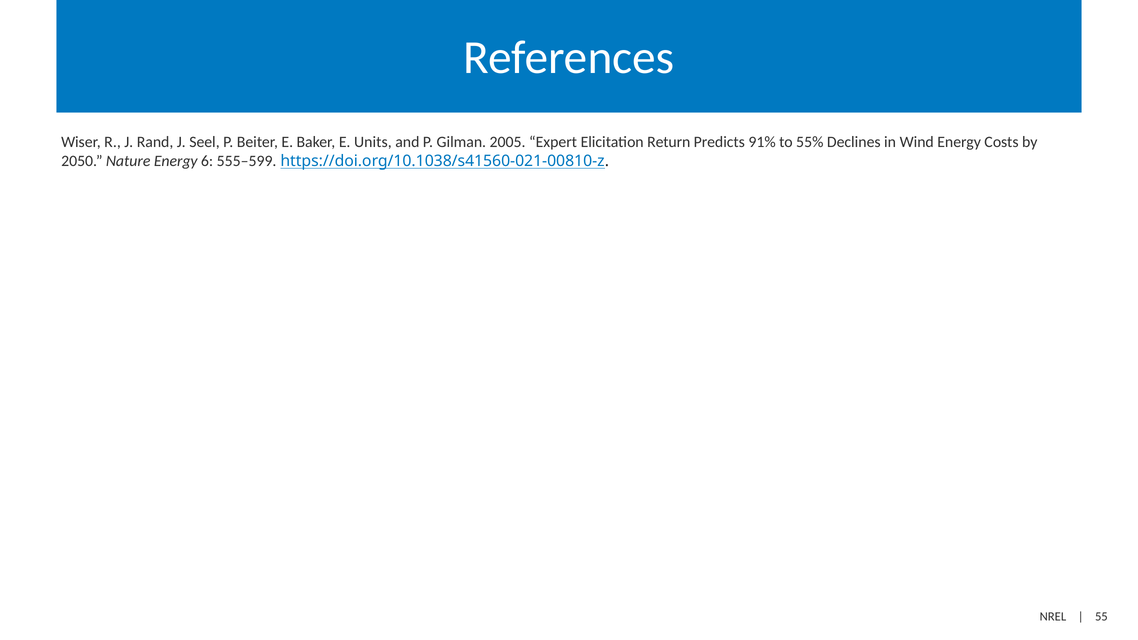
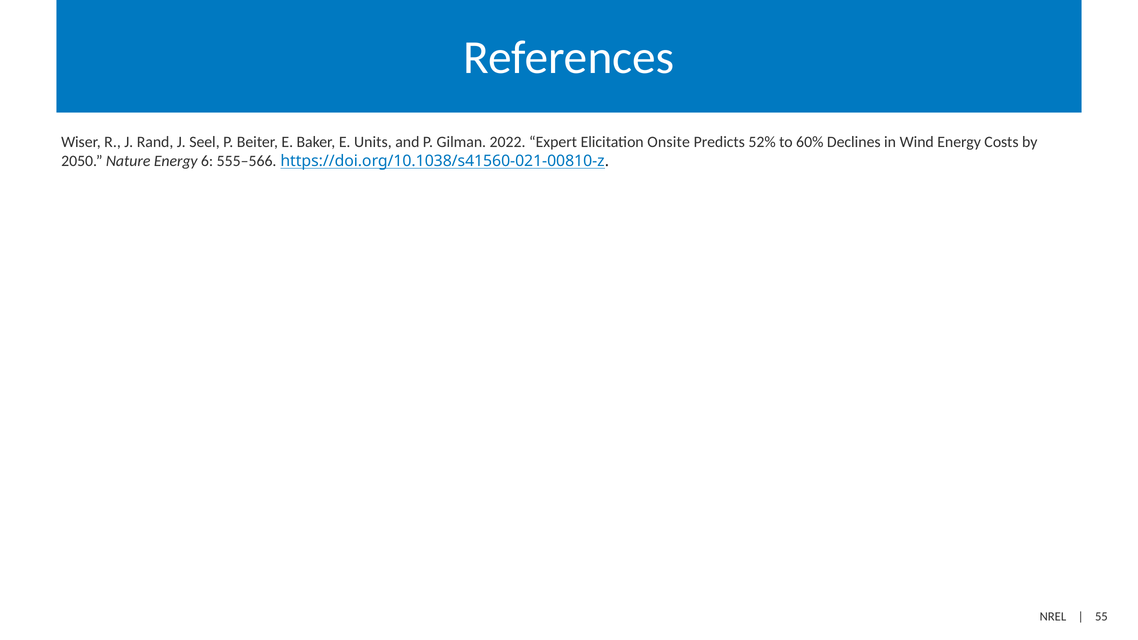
2005: 2005 -> 2022
Return: Return -> Onsite
91%: 91% -> 52%
55%: 55% -> 60%
555–599: 555–599 -> 555–566
